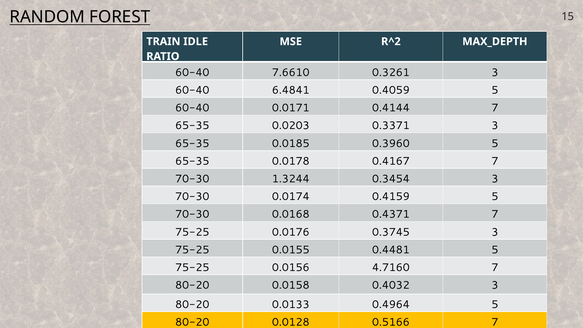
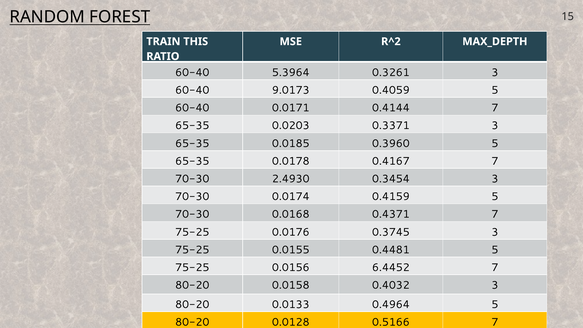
IDLE: IDLE -> THIS
7.6610: 7.6610 -> 5.3964
6.4841: 6.4841 -> 9.0173
1.3244: 1.3244 -> 2.4930
4.7160: 4.7160 -> 6.4452
